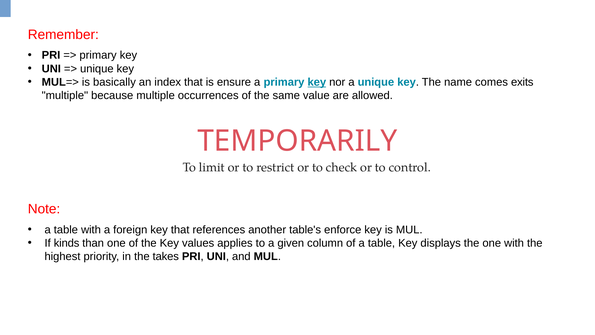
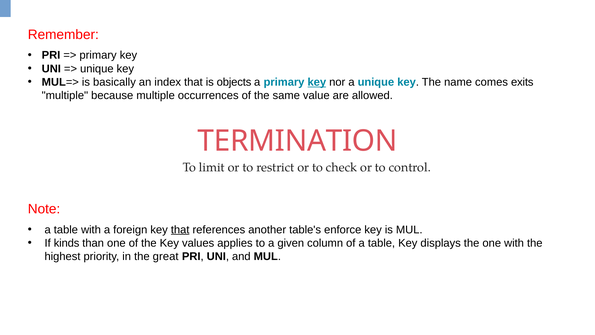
ensure: ensure -> objects
TEMPORARILY: TEMPORARILY -> TERMINATION
that at (180, 229) underline: none -> present
takes: takes -> great
